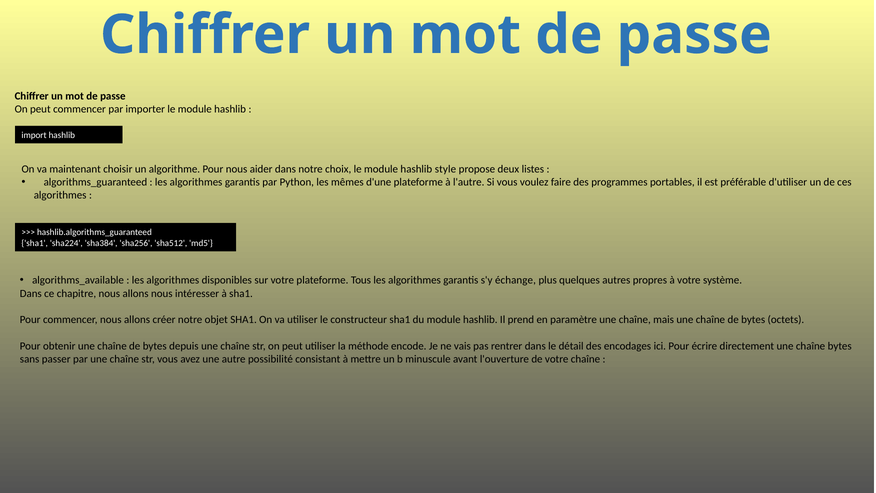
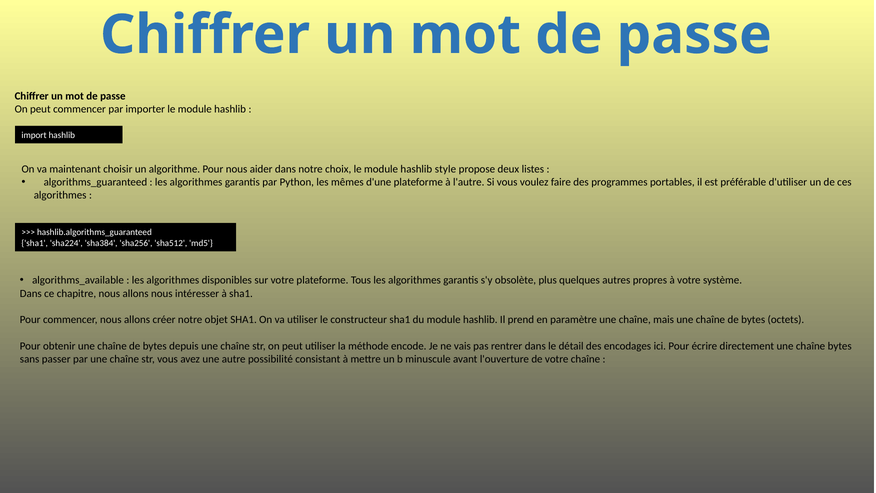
échange: échange -> obsolète
